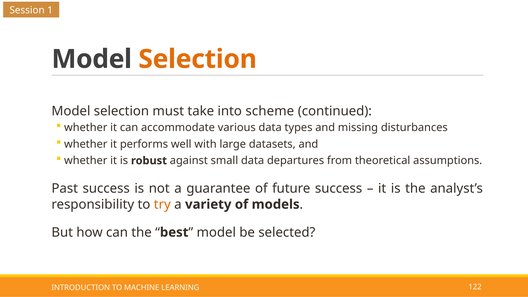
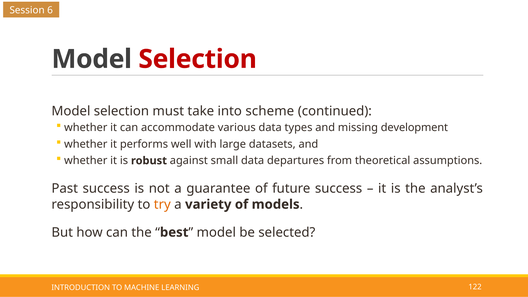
1: 1 -> 6
Selection at (198, 59) colour: orange -> red
disturbances: disturbances -> development
